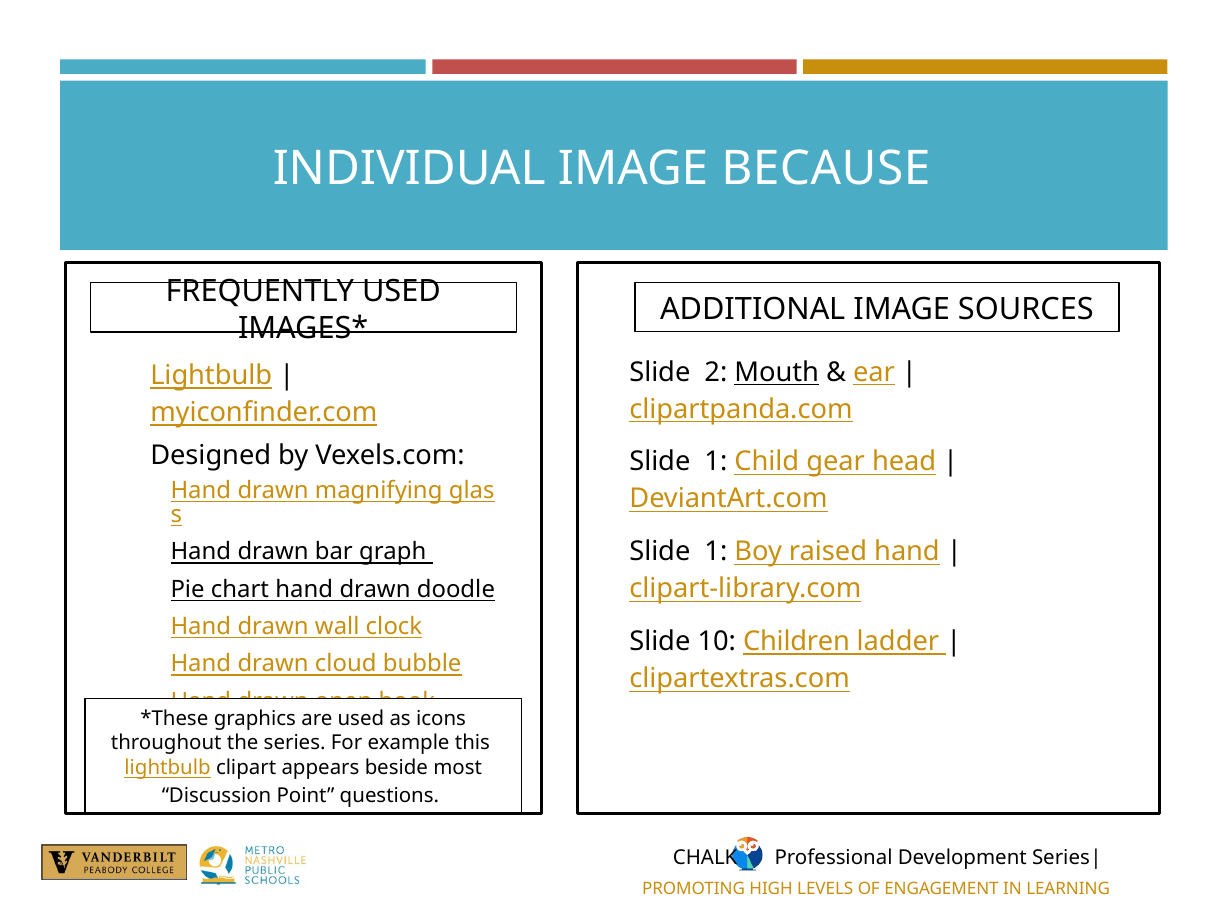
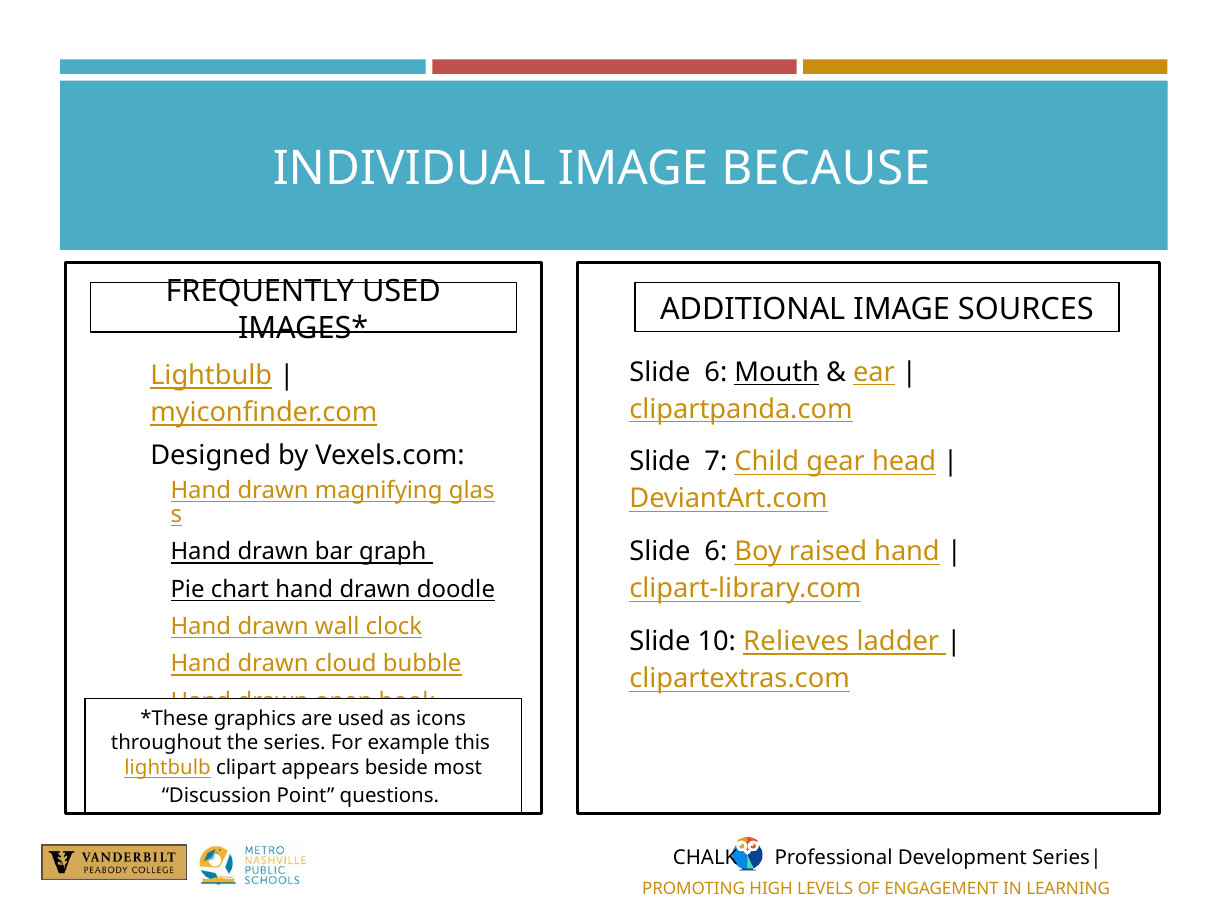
2 at (716, 372): 2 -> 6
1 at (716, 462): 1 -> 7
1 at (716, 552): 1 -> 6
Children: Children -> Relieves
